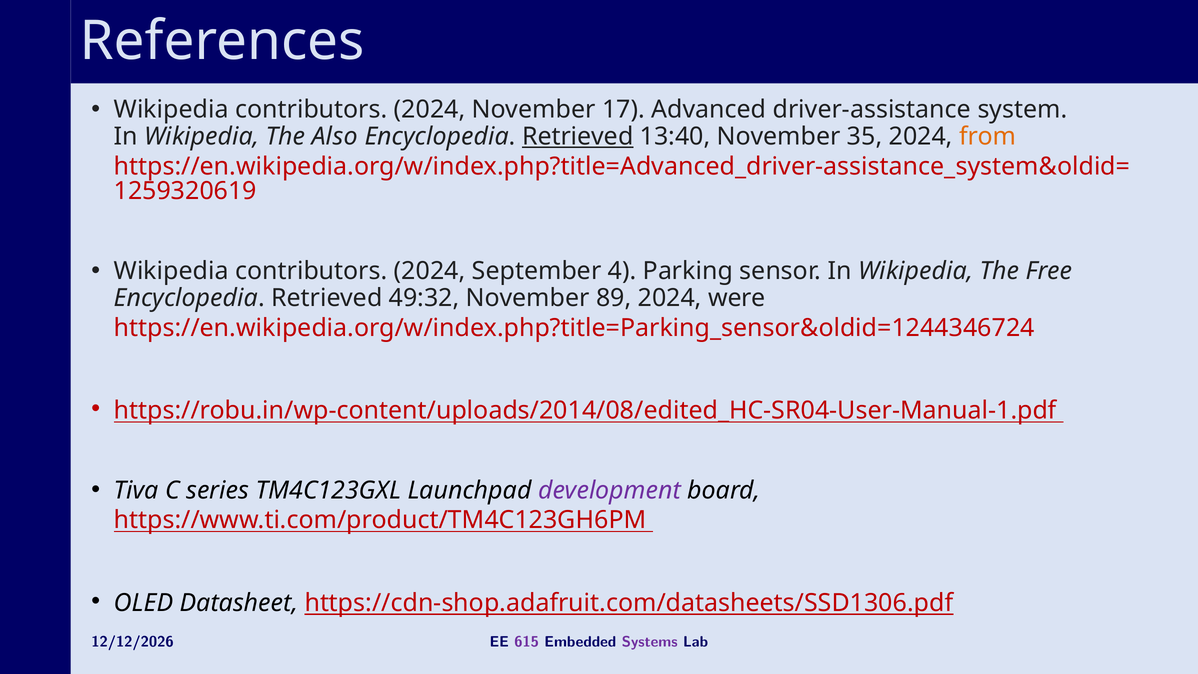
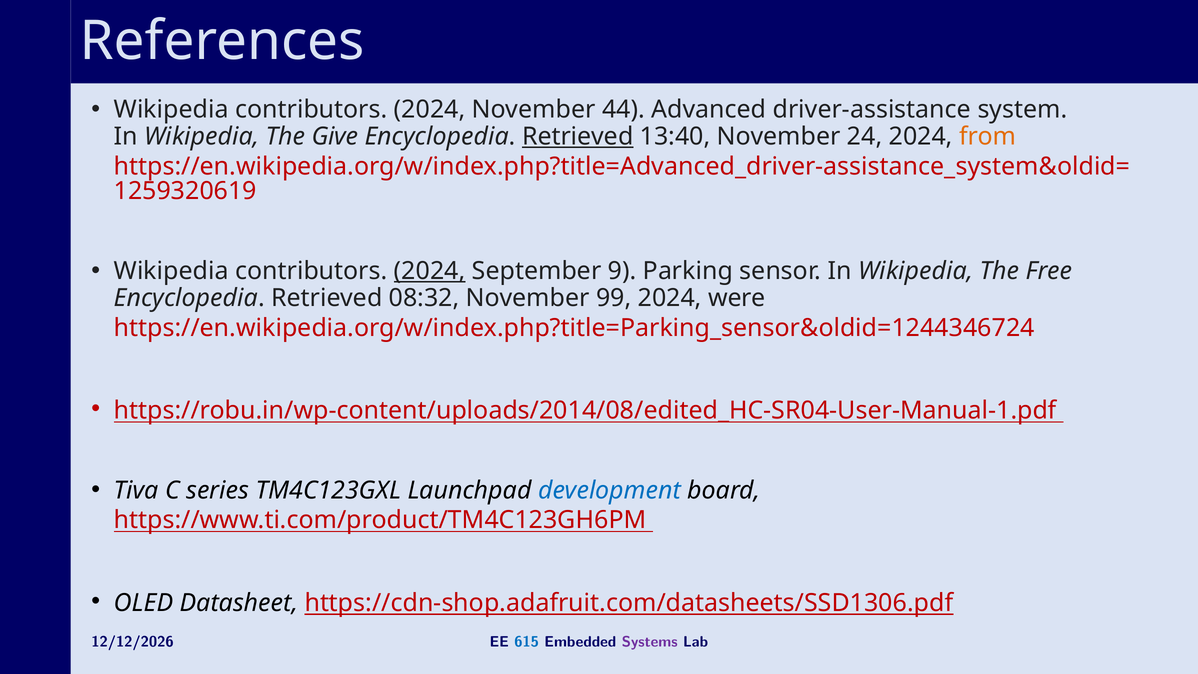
17: 17 -> 44
Also: Also -> Give
35: 35 -> 24
2024 at (430, 271) underline: none -> present
4: 4 -> 9
49:32: 49:32 -> 08:32
89: 89 -> 99
development colour: purple -> blue
615 colour: purple -> blue
